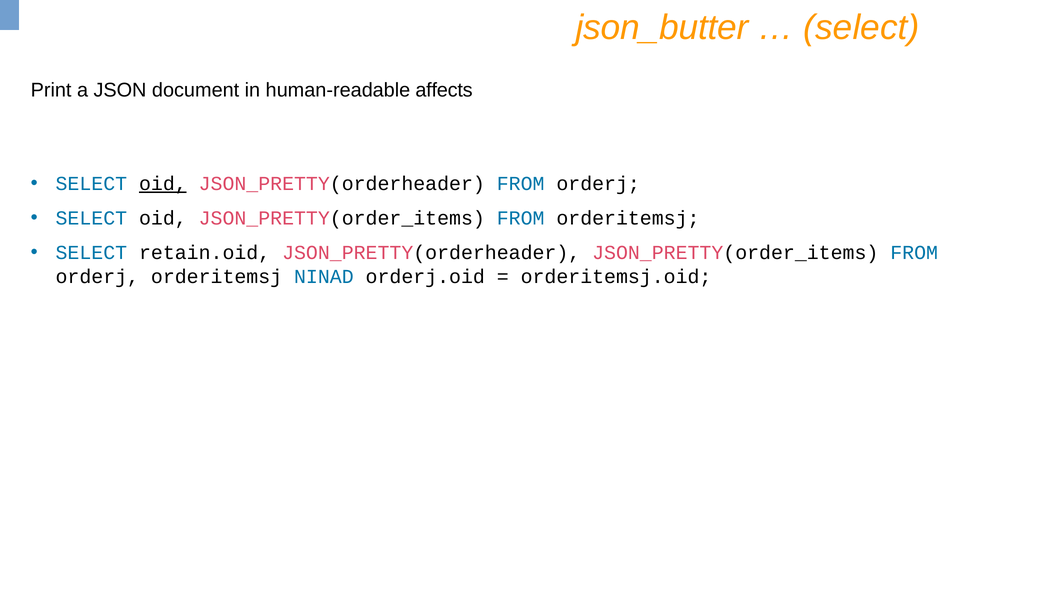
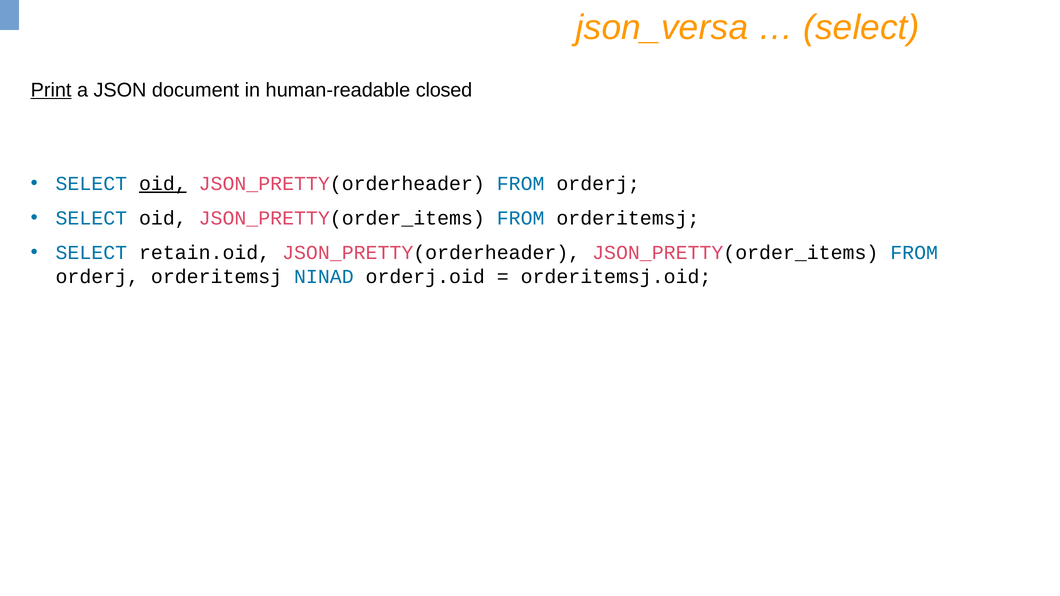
json_butter: json_butter -> json_versa
Print underline: none -> present
affects: affects -> closed
